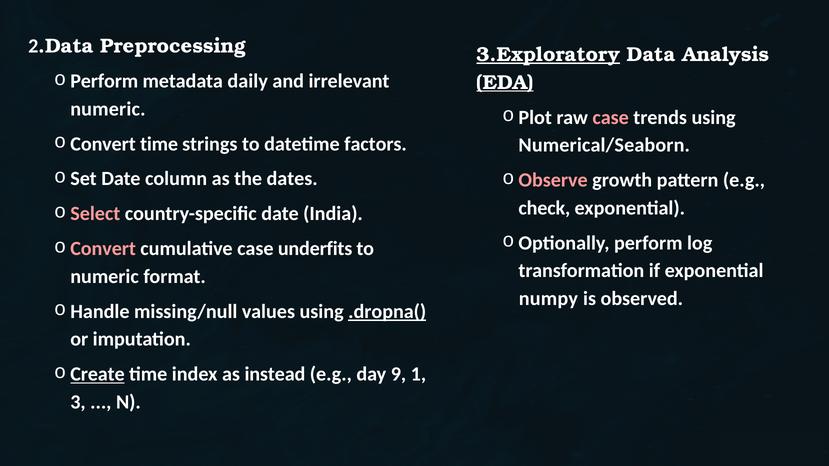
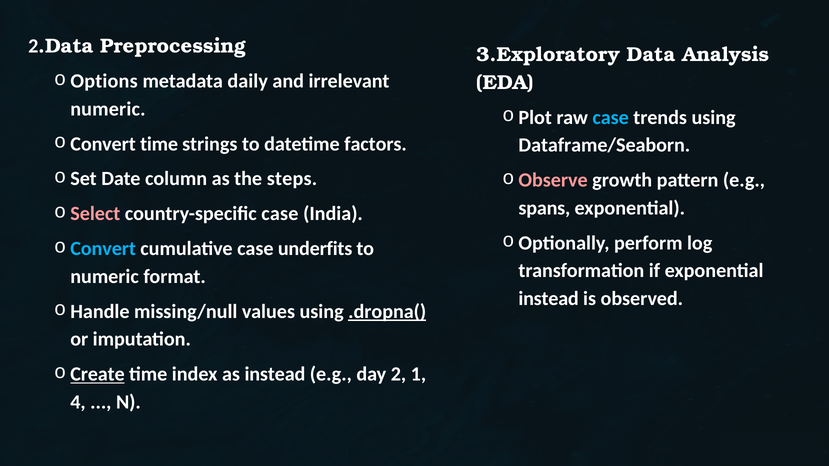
3.Exploratory underline: present -> none
Perform at (104, 81): Perform -> Options
EDA underline: present -> none
case at (611, 117) colour: pink -> light blue
Numerical/Seaborn: Numerical/Seaborn -> Dataframe/Seaborn
dates: dates -> steps
check: check -> spans
country-specific date: date -> case
Convert at (103, 249) colour: pink -> light blue
numpy at (548, 299): numpy -> instead
9: 9 -> 2
3: 3 -> 4
